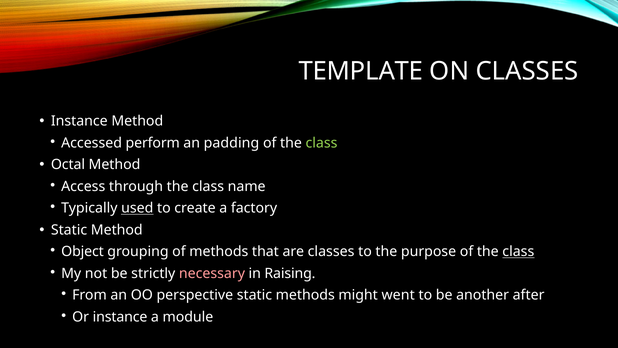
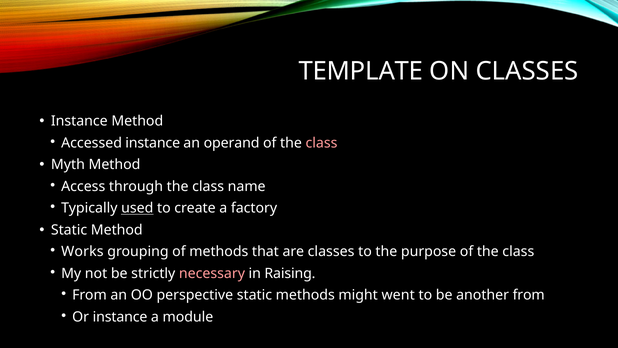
Accessed perform: perform -> instance
padding: padding -> operand
class at (321, 143) colour: light green -> pink
Octal: Octal -> Myth
Object: Object -> Works
class at (518, 251) underline: present -> none
another after: after -> from
